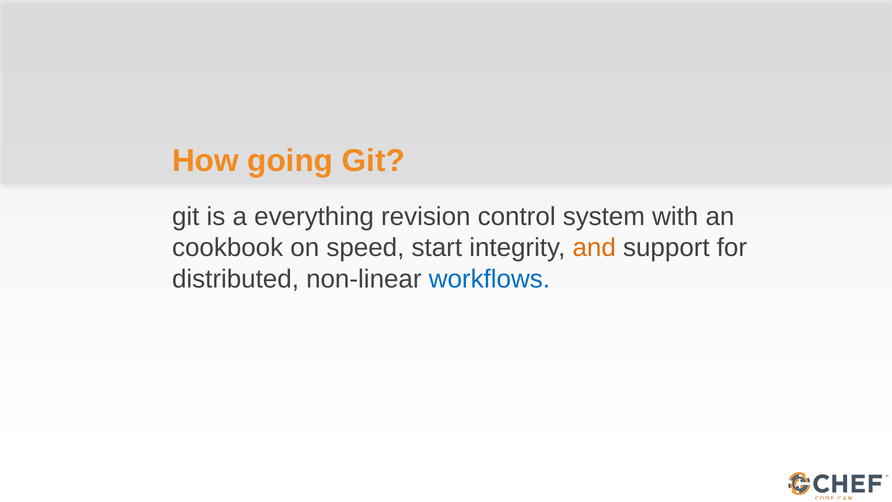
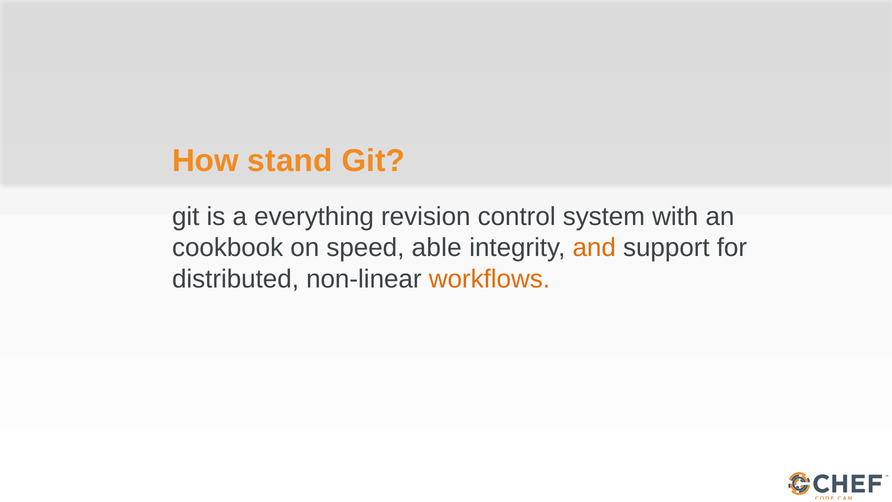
going: going -> stand
start: start -> able
workflows colour: blue -> orange
